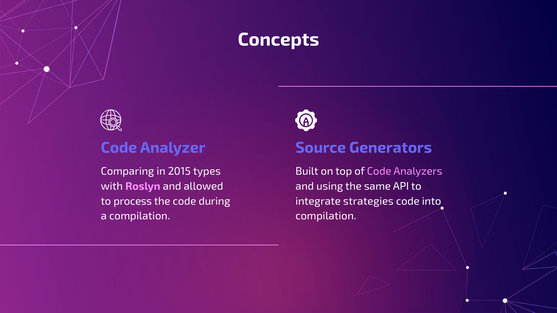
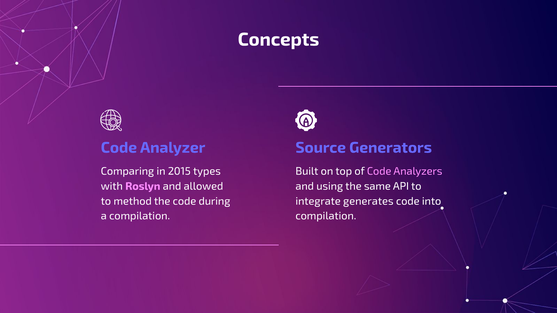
process: process -> method
strategies: strategies -> generates
